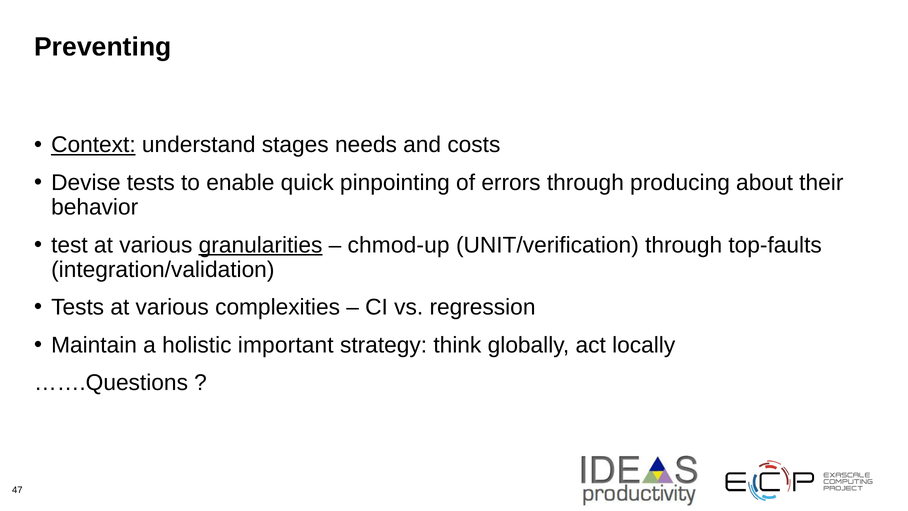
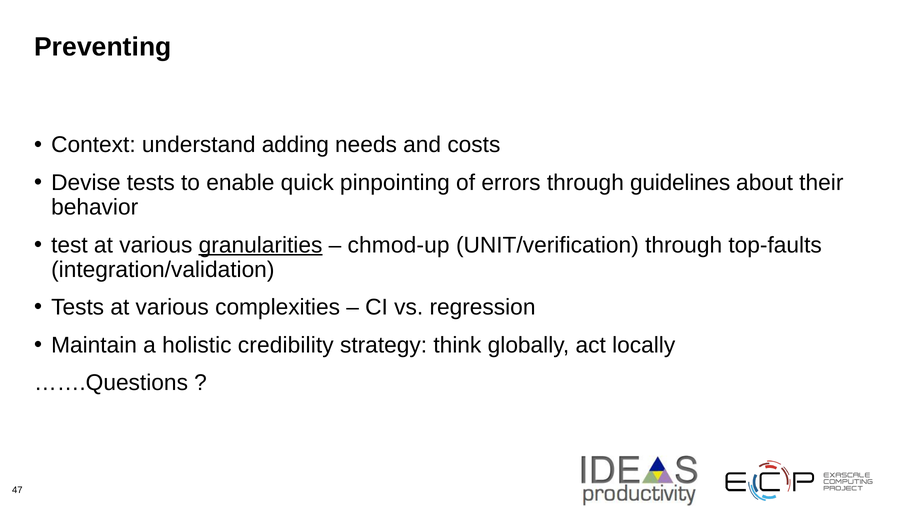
Context underline: present -> none
stages: stages -> adding
producing: producing -> guidelines
important: important -> credibility
